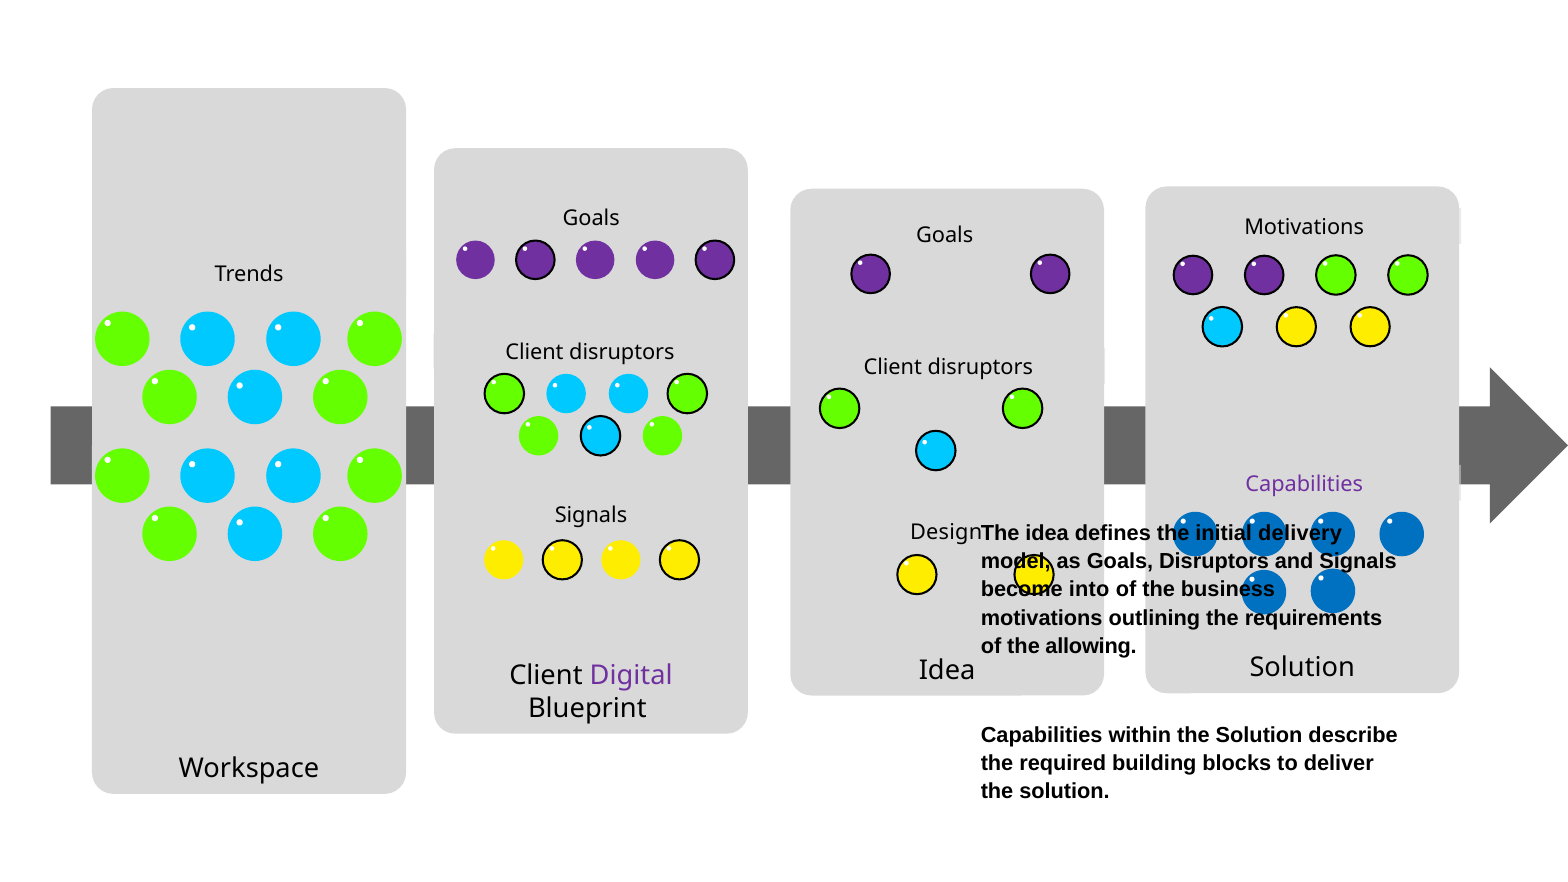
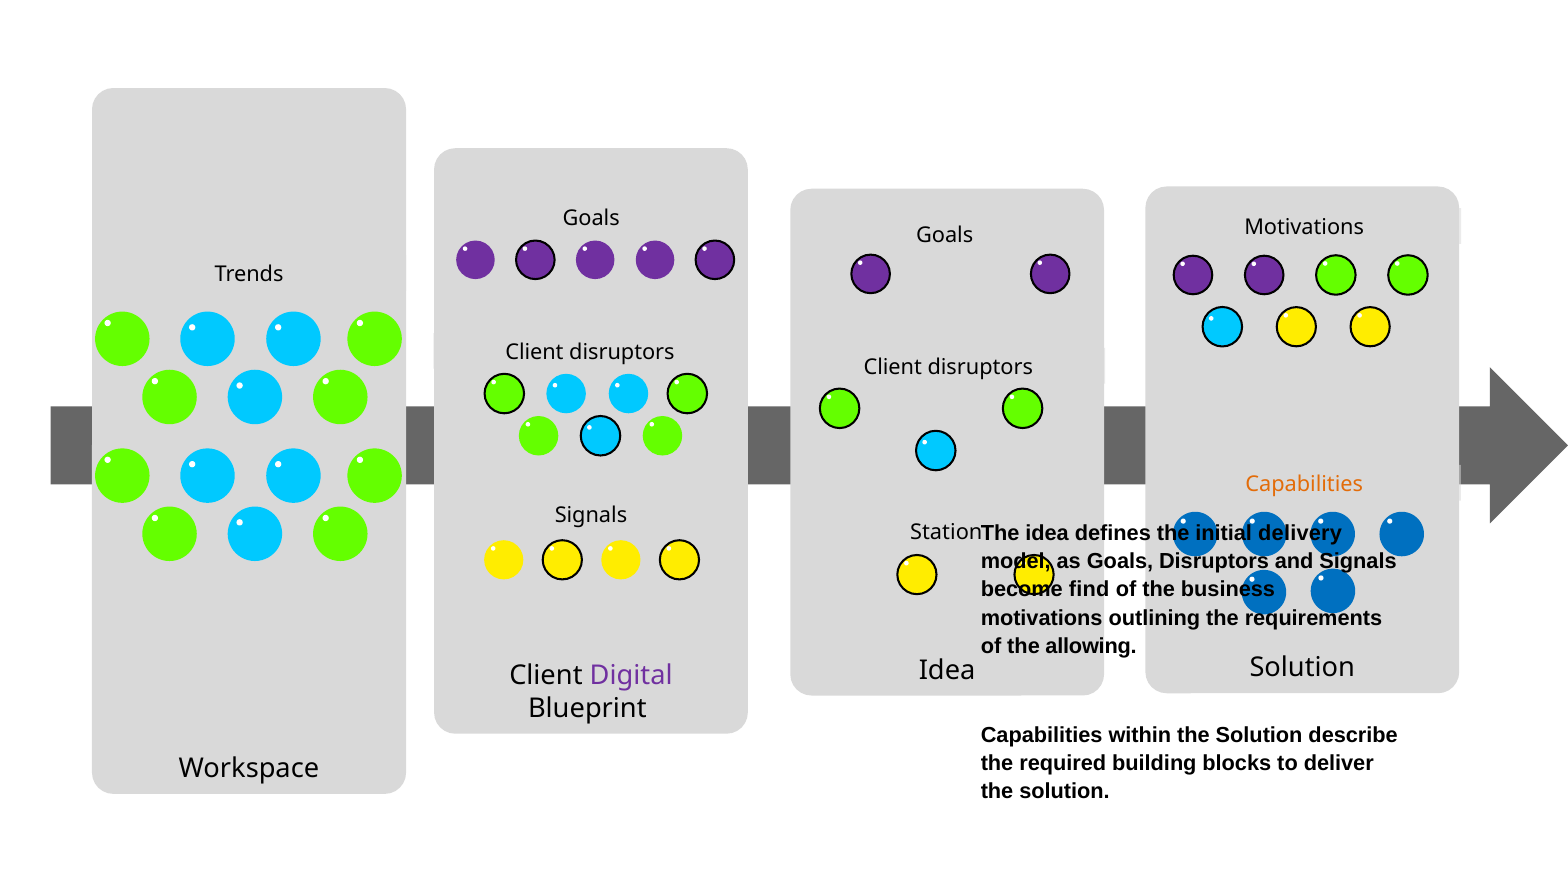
Capabilities at (1304, 484) colour: purple -> orange
Design: Design -> Station
into: into -> find
